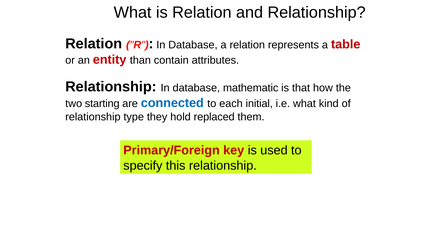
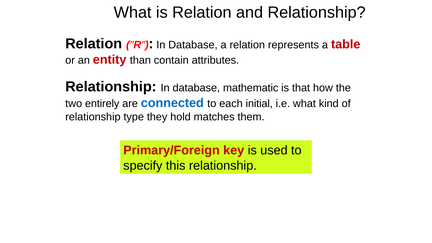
starting: starting -> entirely
replaced: replaced -> matches
